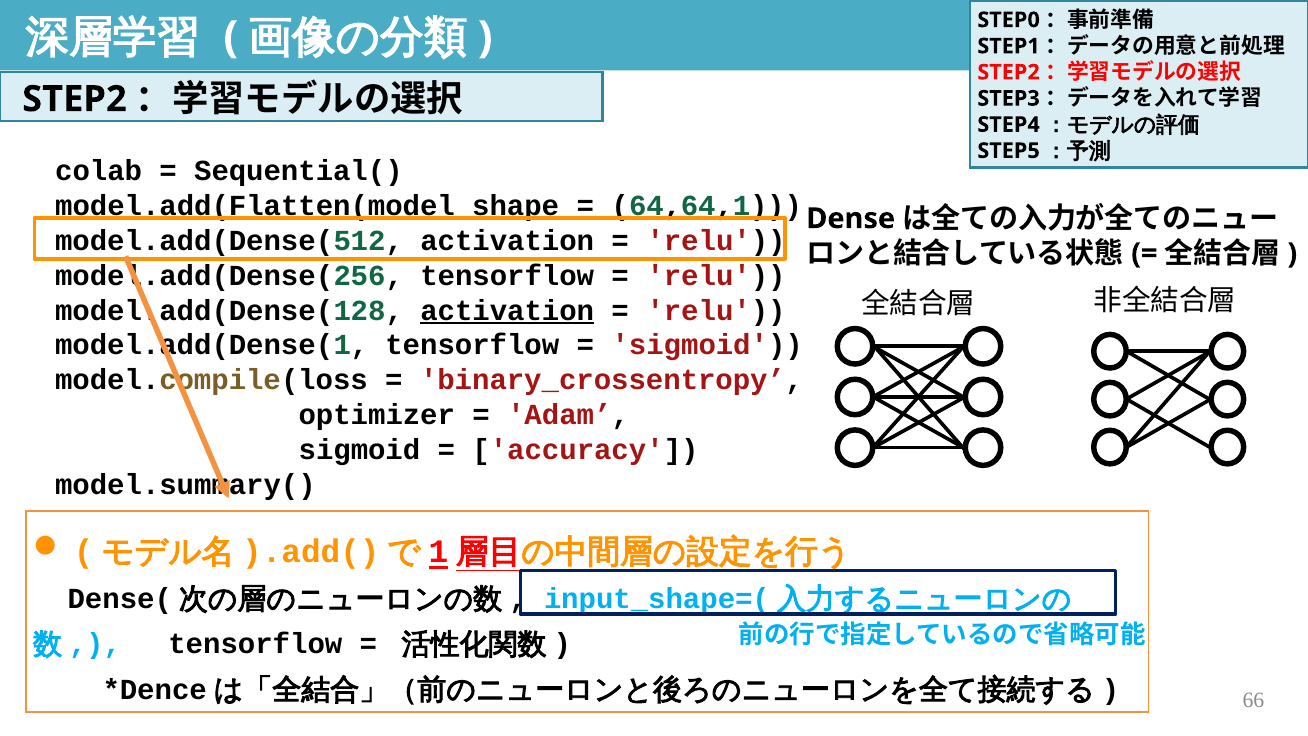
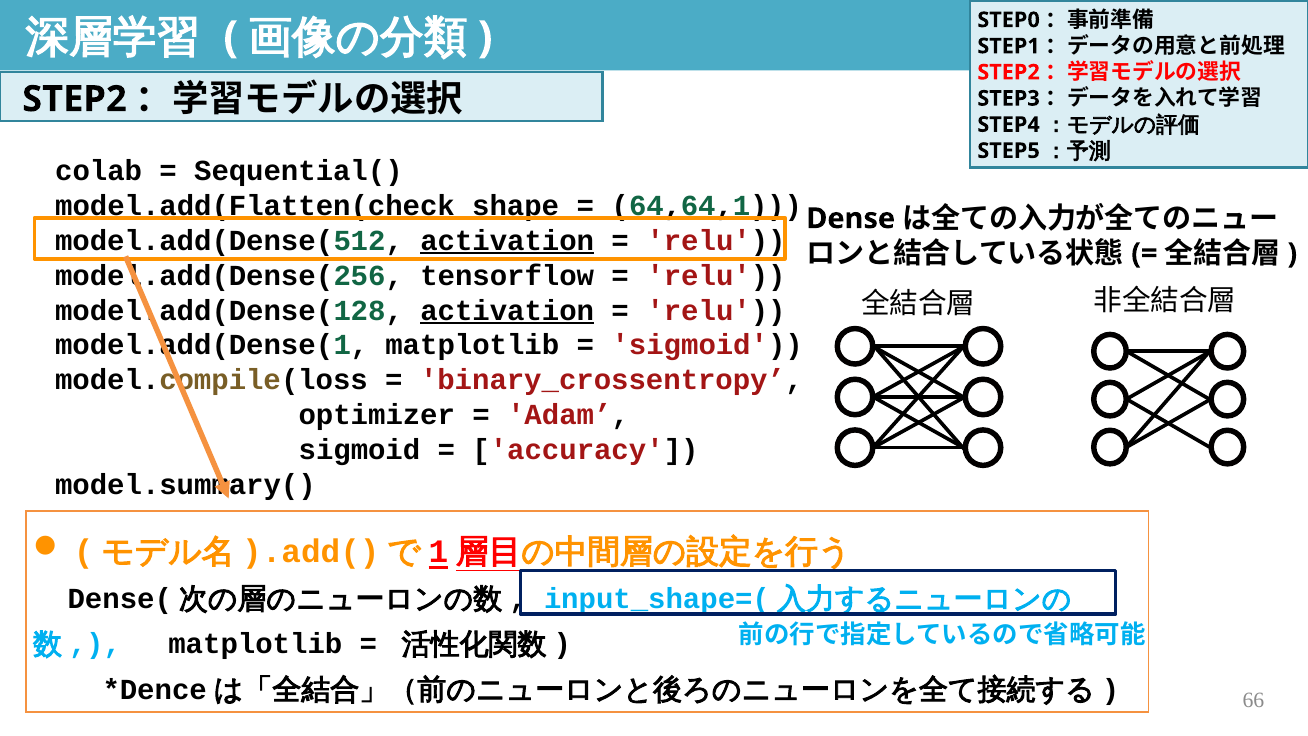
model.add(Flatten(model_shape: model.add(Flatten(model_shape -> model.add(Flatten(check_shape
activation at (507, 241) underline: none -> present
tensorflow at (472, 345): tensorflow -> matplotlib
tensorflow at (255, 644): tensorflow -> matplotlib
